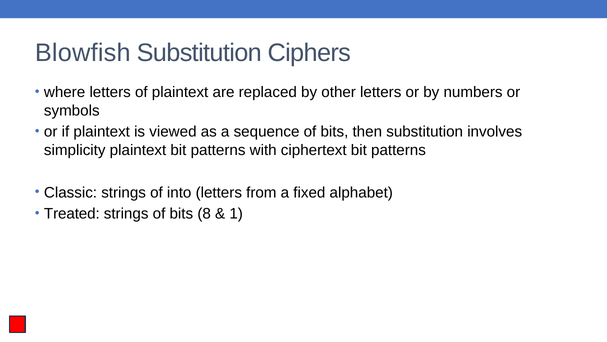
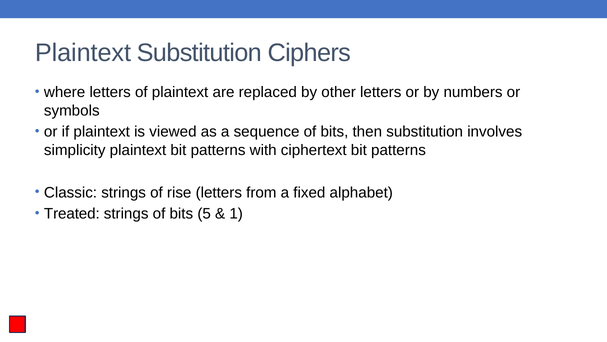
Blowfish at (83, 53): Blowfish -> Plaintext
into: into -> rise
8: 8 -> 5
